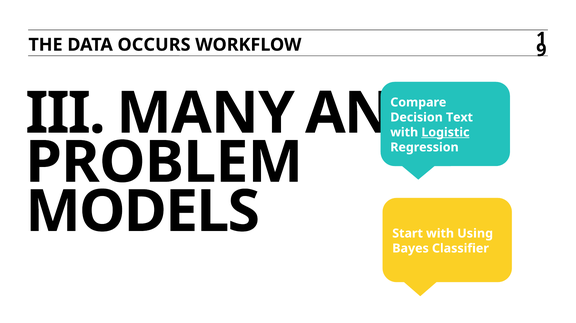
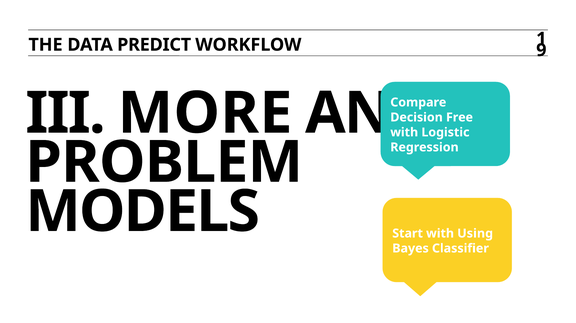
OCCURS: OCCURS -> PREDICT
MANY: MANY -> MORE
Text: Text -> Free
Logistic underline: present -> none
